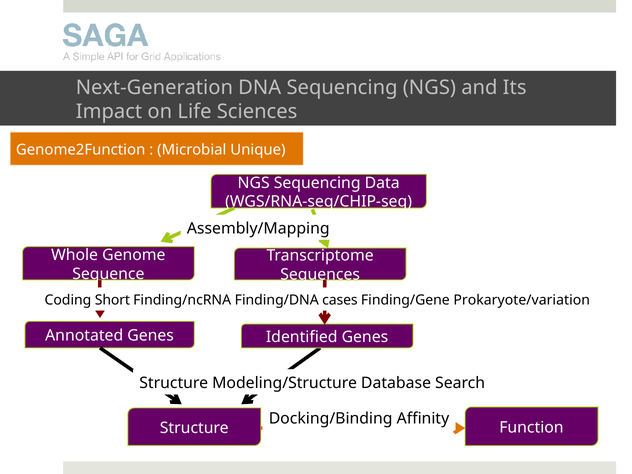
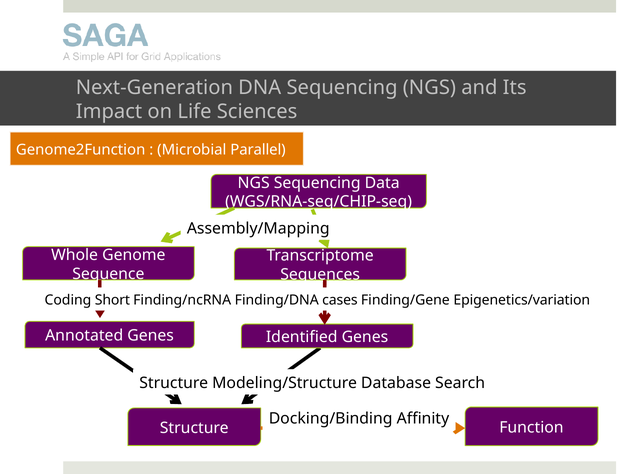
Unique: Unique -> Parallel
Prokaryote/variation: Prokaryote/variation -> Epigenetics/variation
